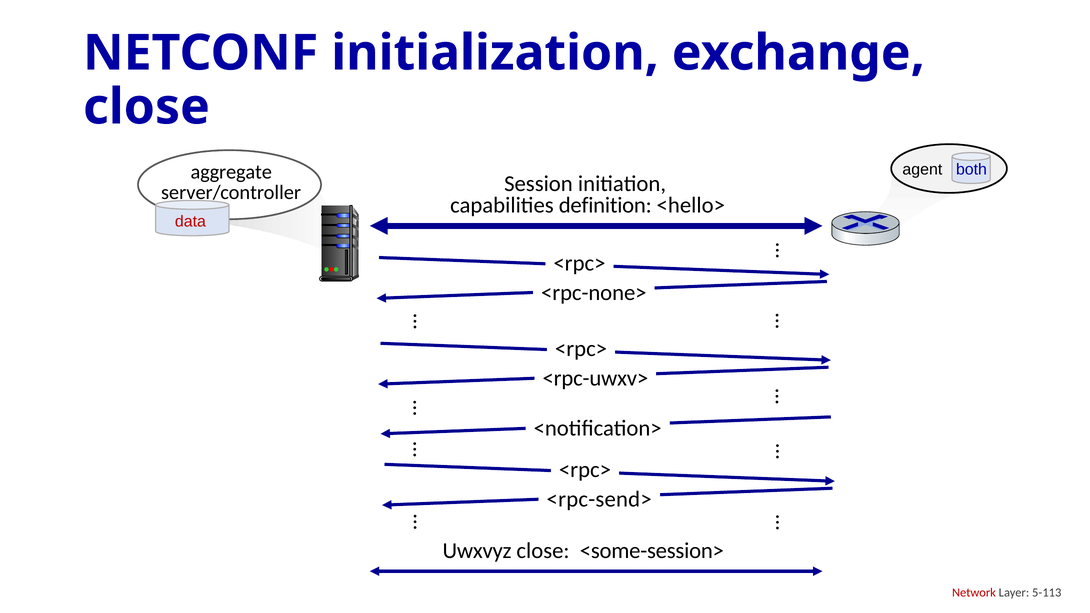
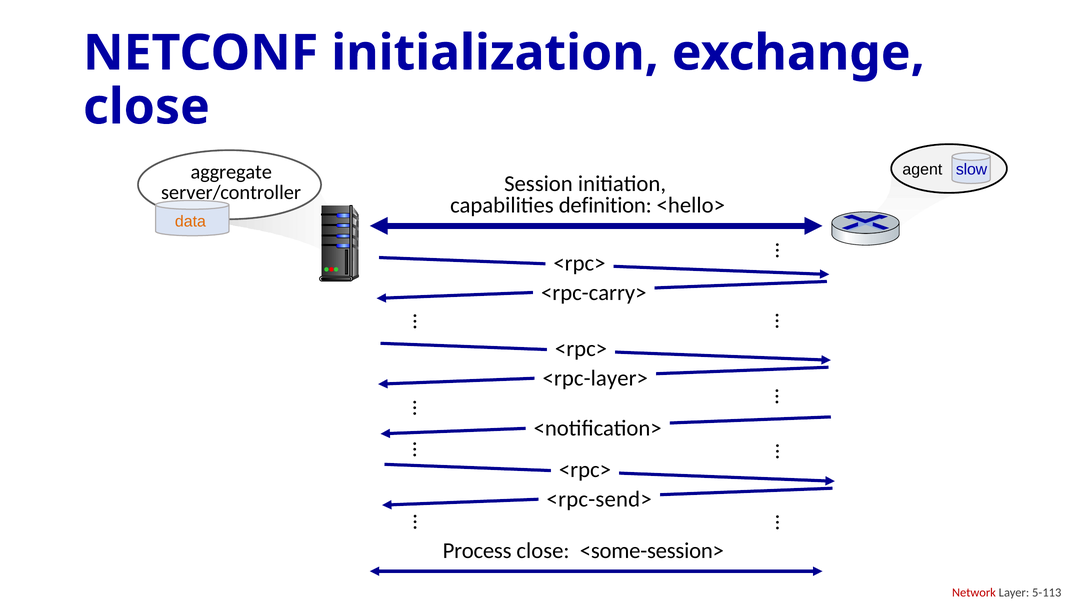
both: both -> slow
data colour: red -> orange
<rpc-none>: <rpc-none> -> <rpc-carry>
<rpc-uwxv>: <rpc-uwxv> -> <rpc-layer>
Uwxvyz: Uwxvyz -> Process
